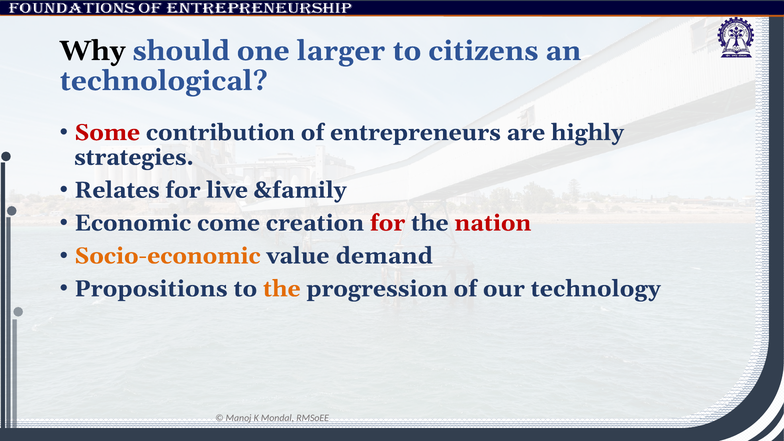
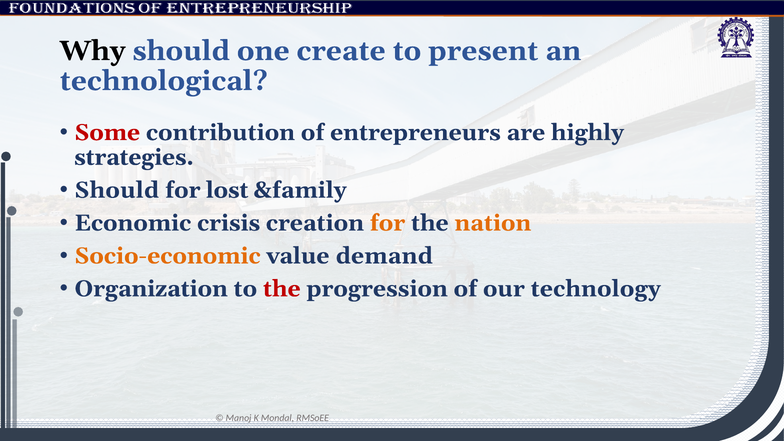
larger: larger -> create
citizens: citizens -> present
Relates at (117, 190): Relates -> Should
live: live -> lost
come: come -> crisis
for at (387, 223) colour: red -> orange
nation colour: red -> orange
Propositions: Propositions -> Organization
the at (282, 289) colour: orange -> red
